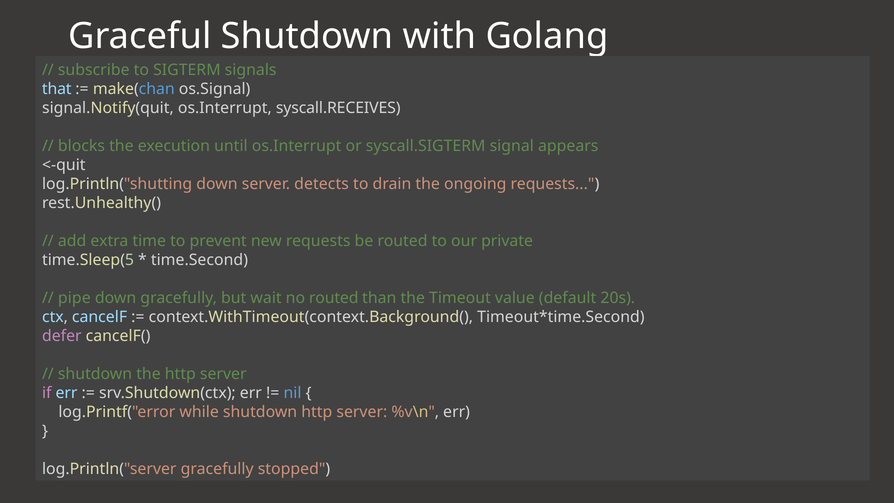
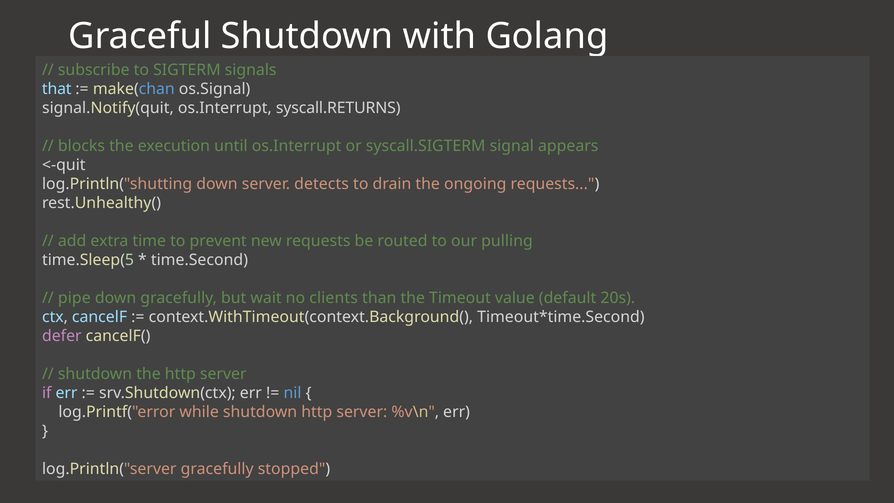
syscall.RECEIVES: syscall.RECEIVES -> syscall.RETURNS
private: private -> pulling
no routed: routed -> clients
